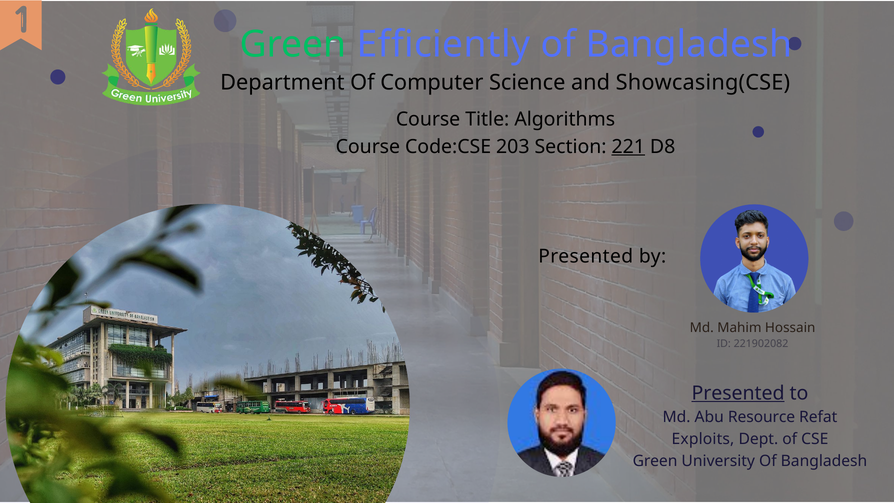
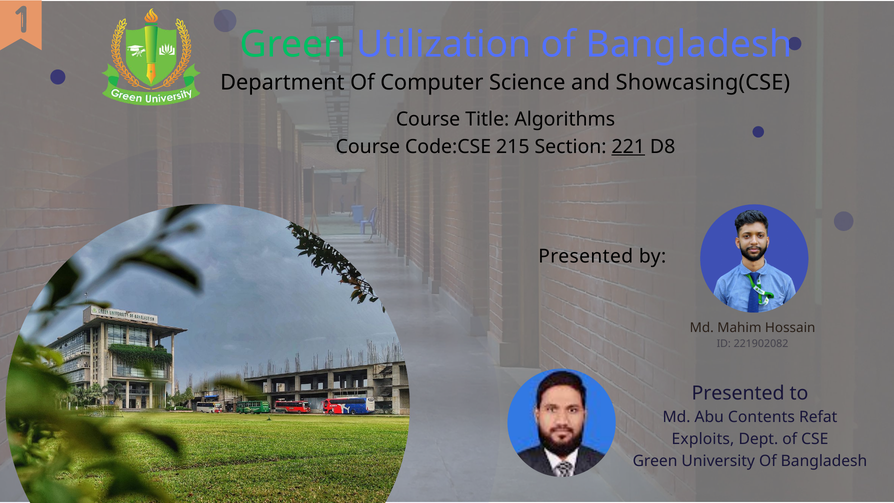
Efficiently: Efficiently -> Utilization
203: 203 -> 215
Presented at (738, 393) underline: present -> none
Resource: Resource -> Contents
